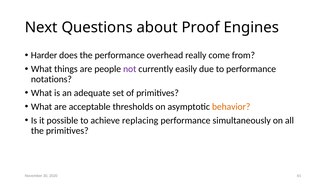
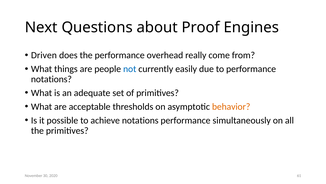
Harder: Harder -> Driven
not colour: purple -> blue
achieve replacing: replacing -> notations
